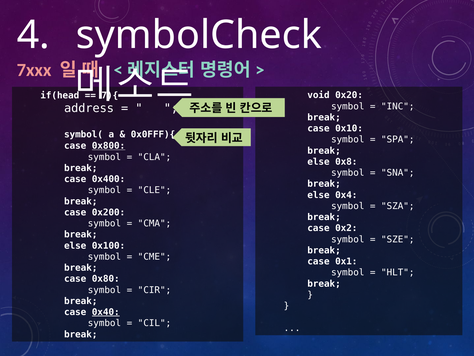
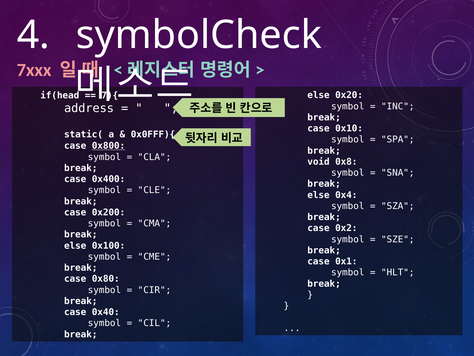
void at (318, 95): void -> else
symbol(: symbol( -> static(
else at (318, 162): else -> void
0x40 underline: present -> none
